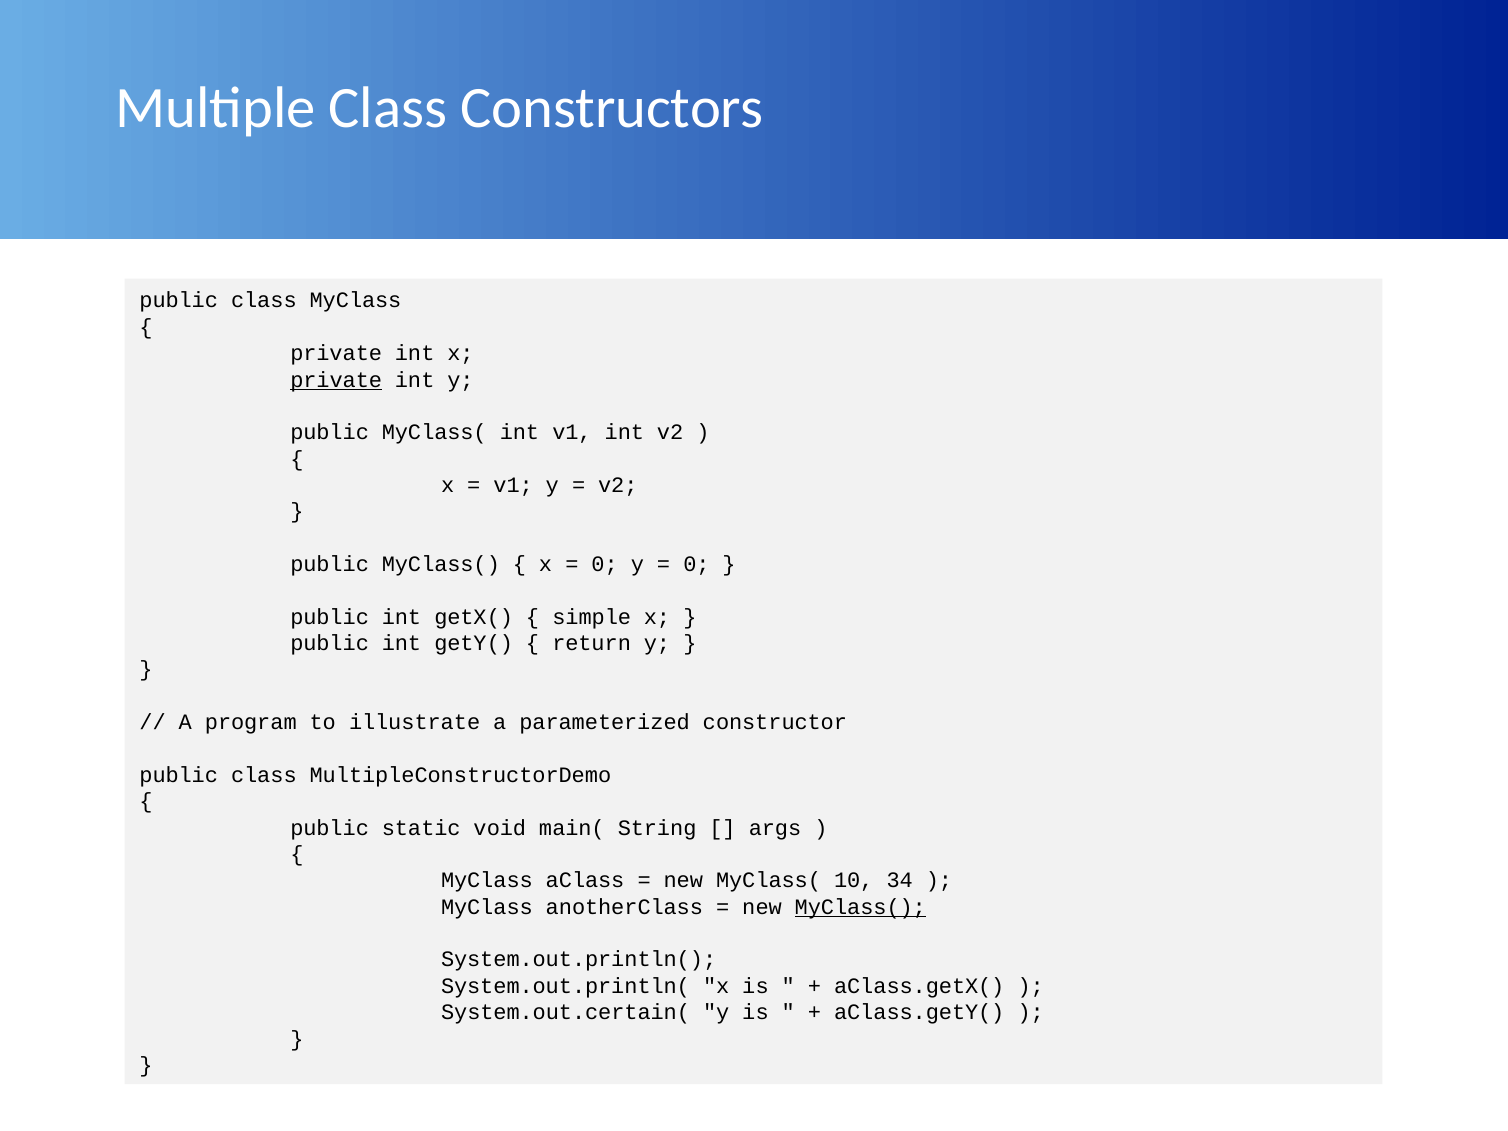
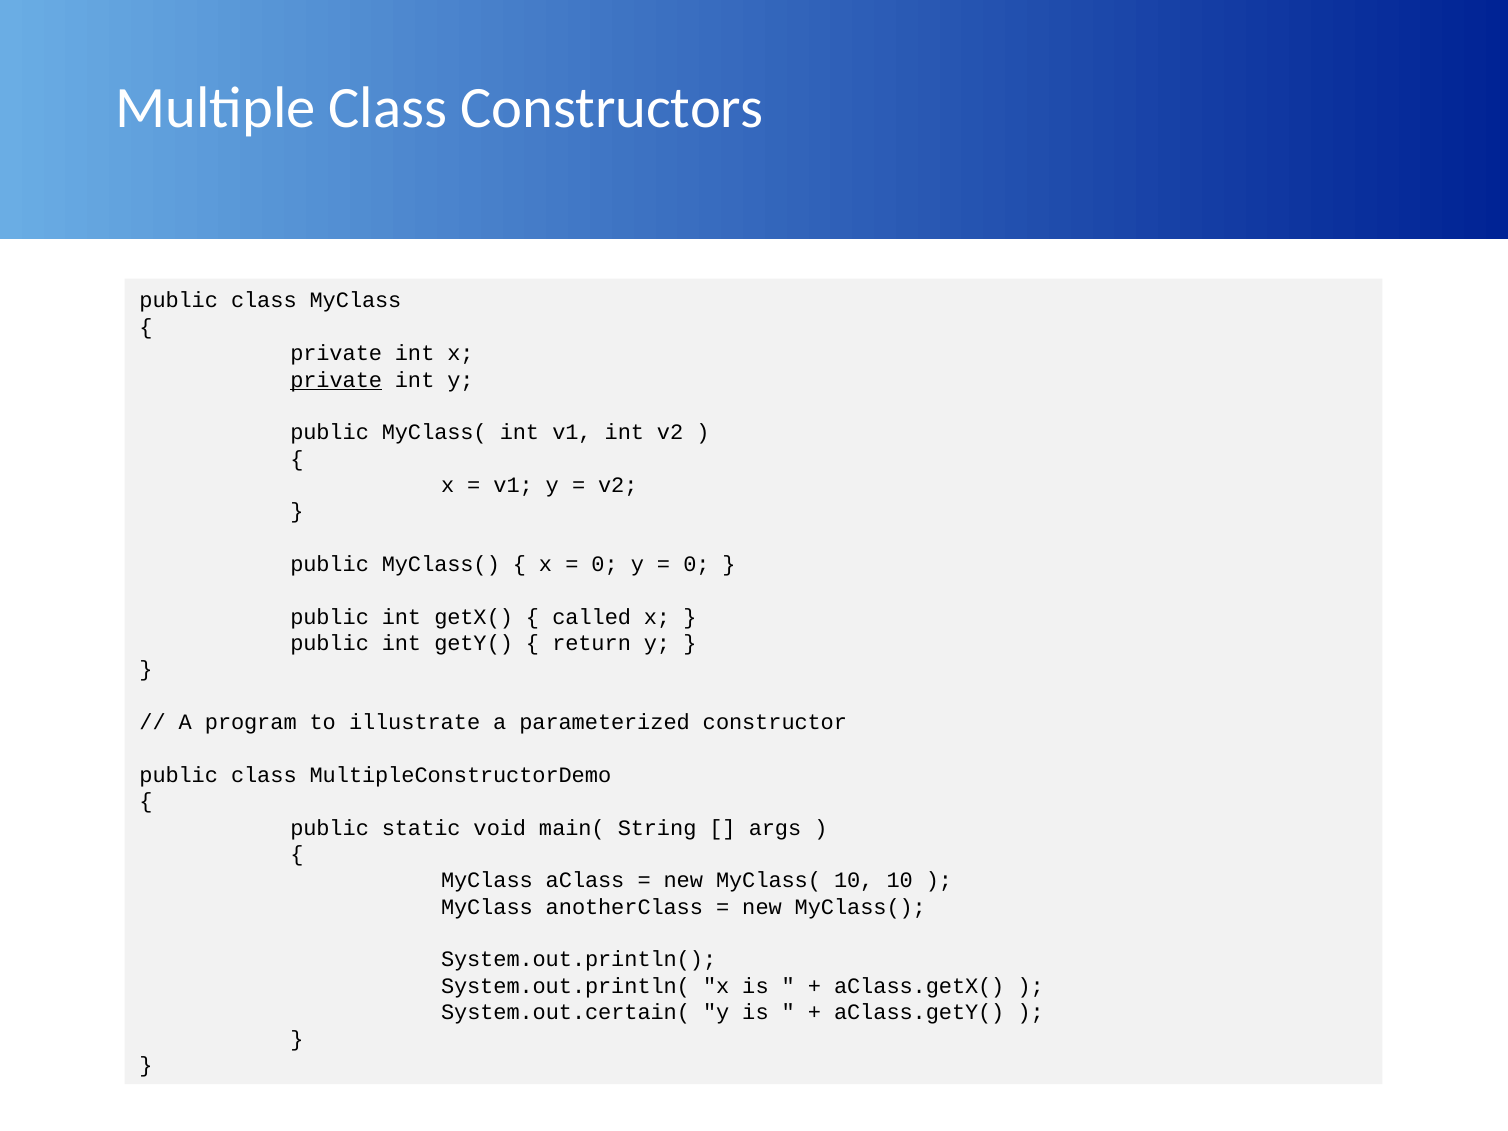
simple: simple -> called
10 34: 34 -> 10
MyClass( at (860, 907) underline: present -> none
